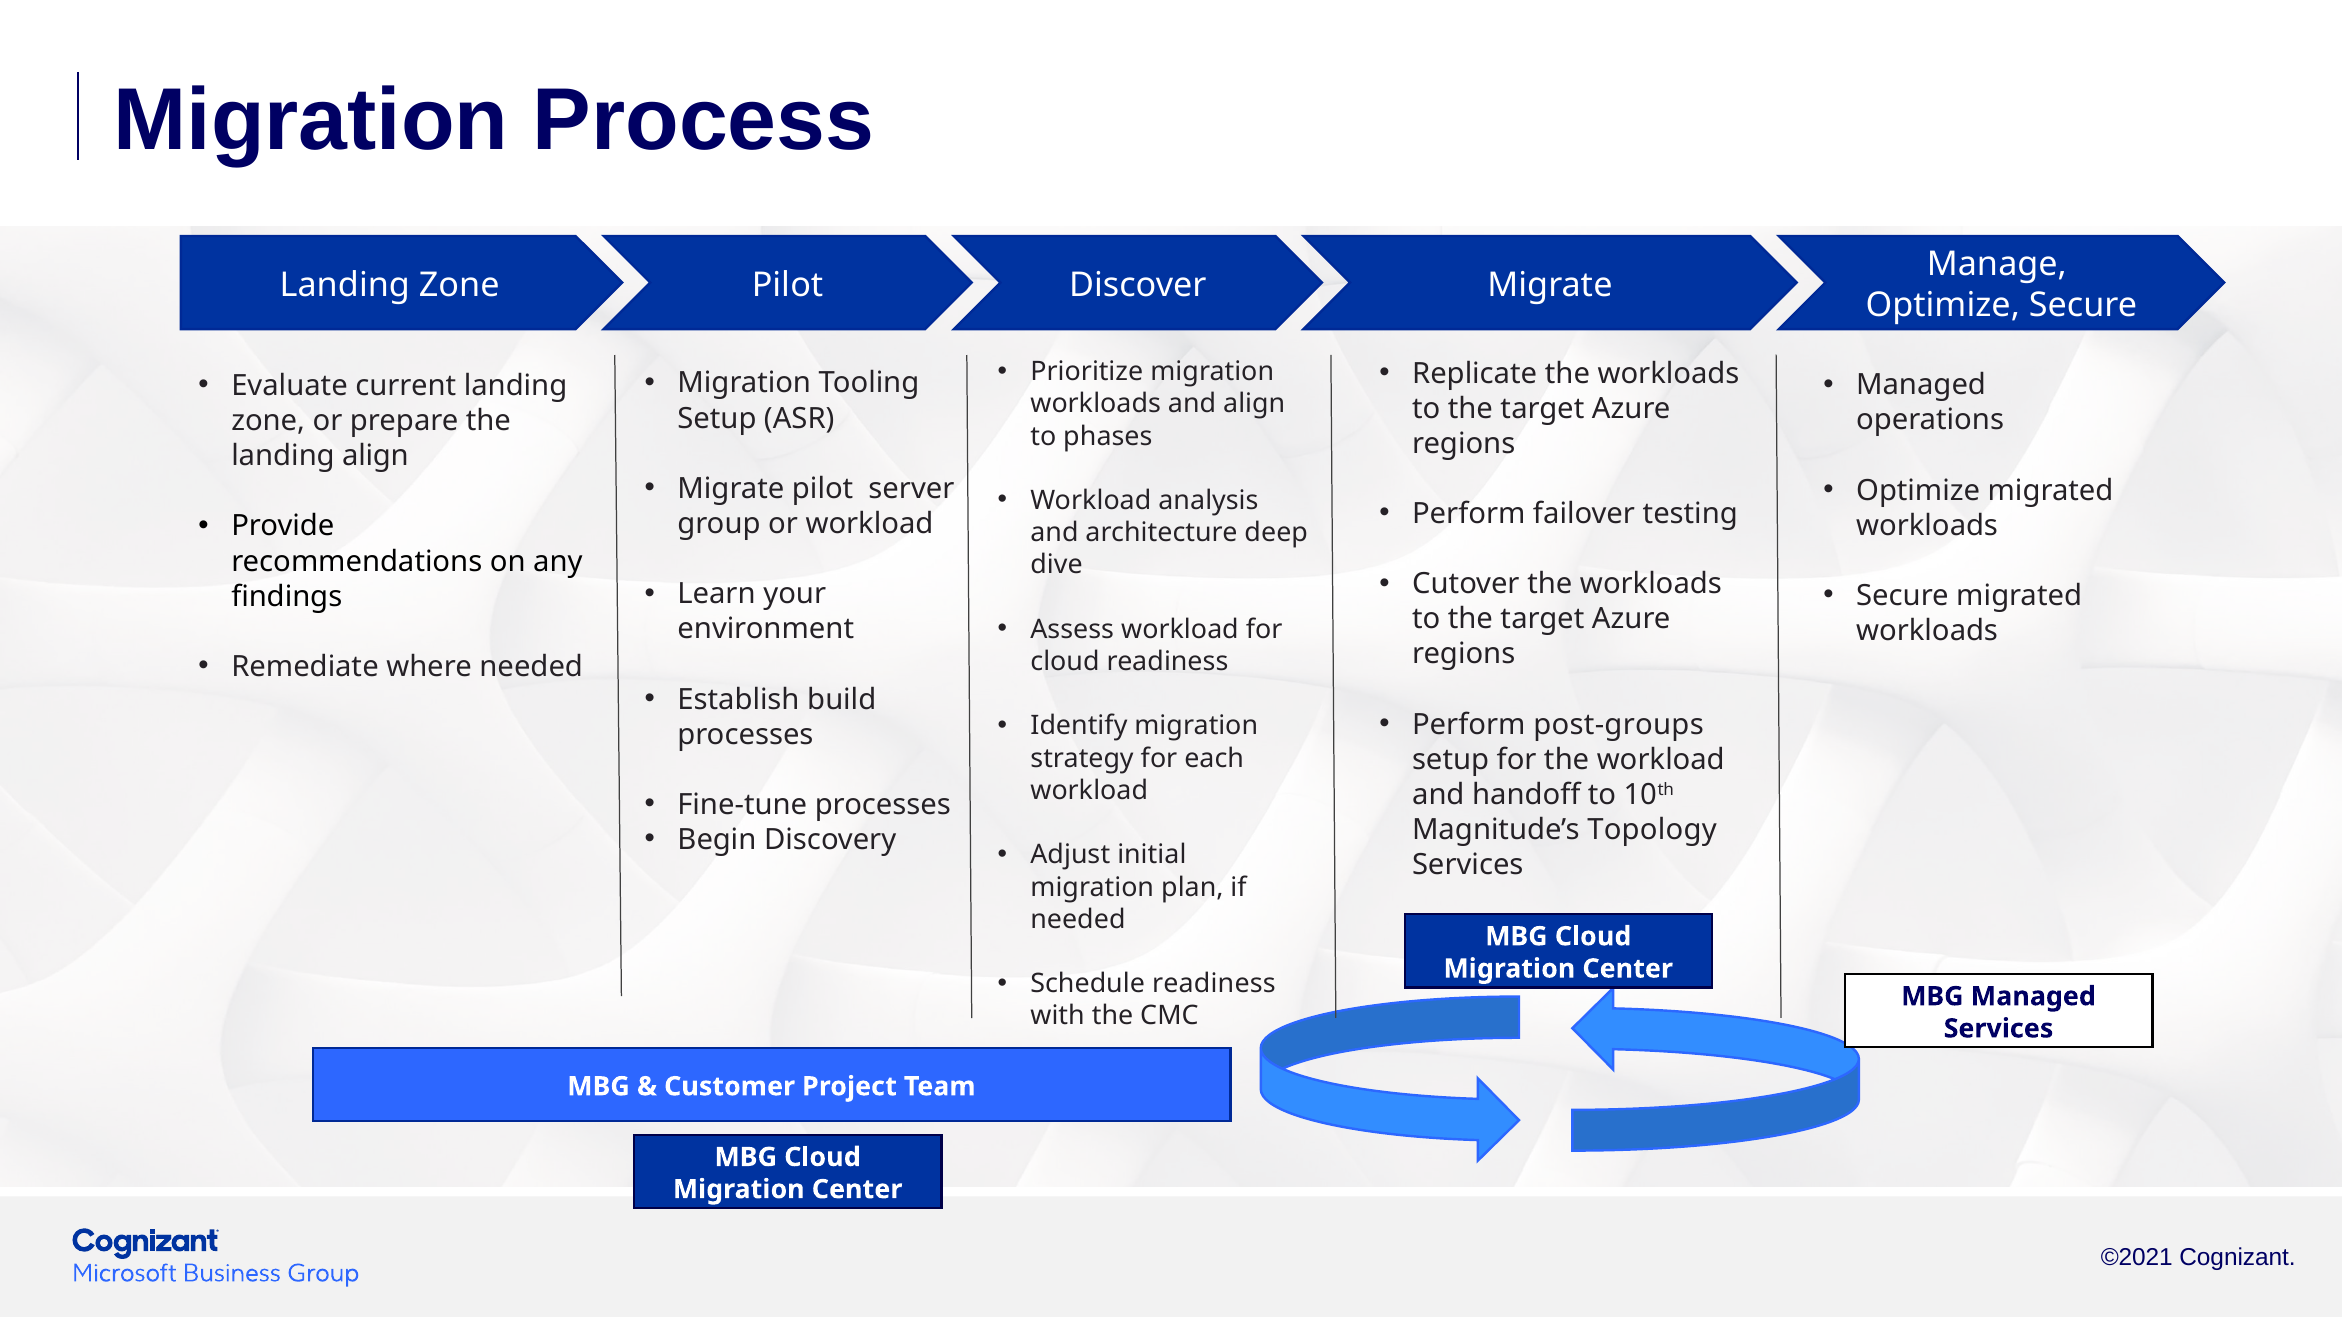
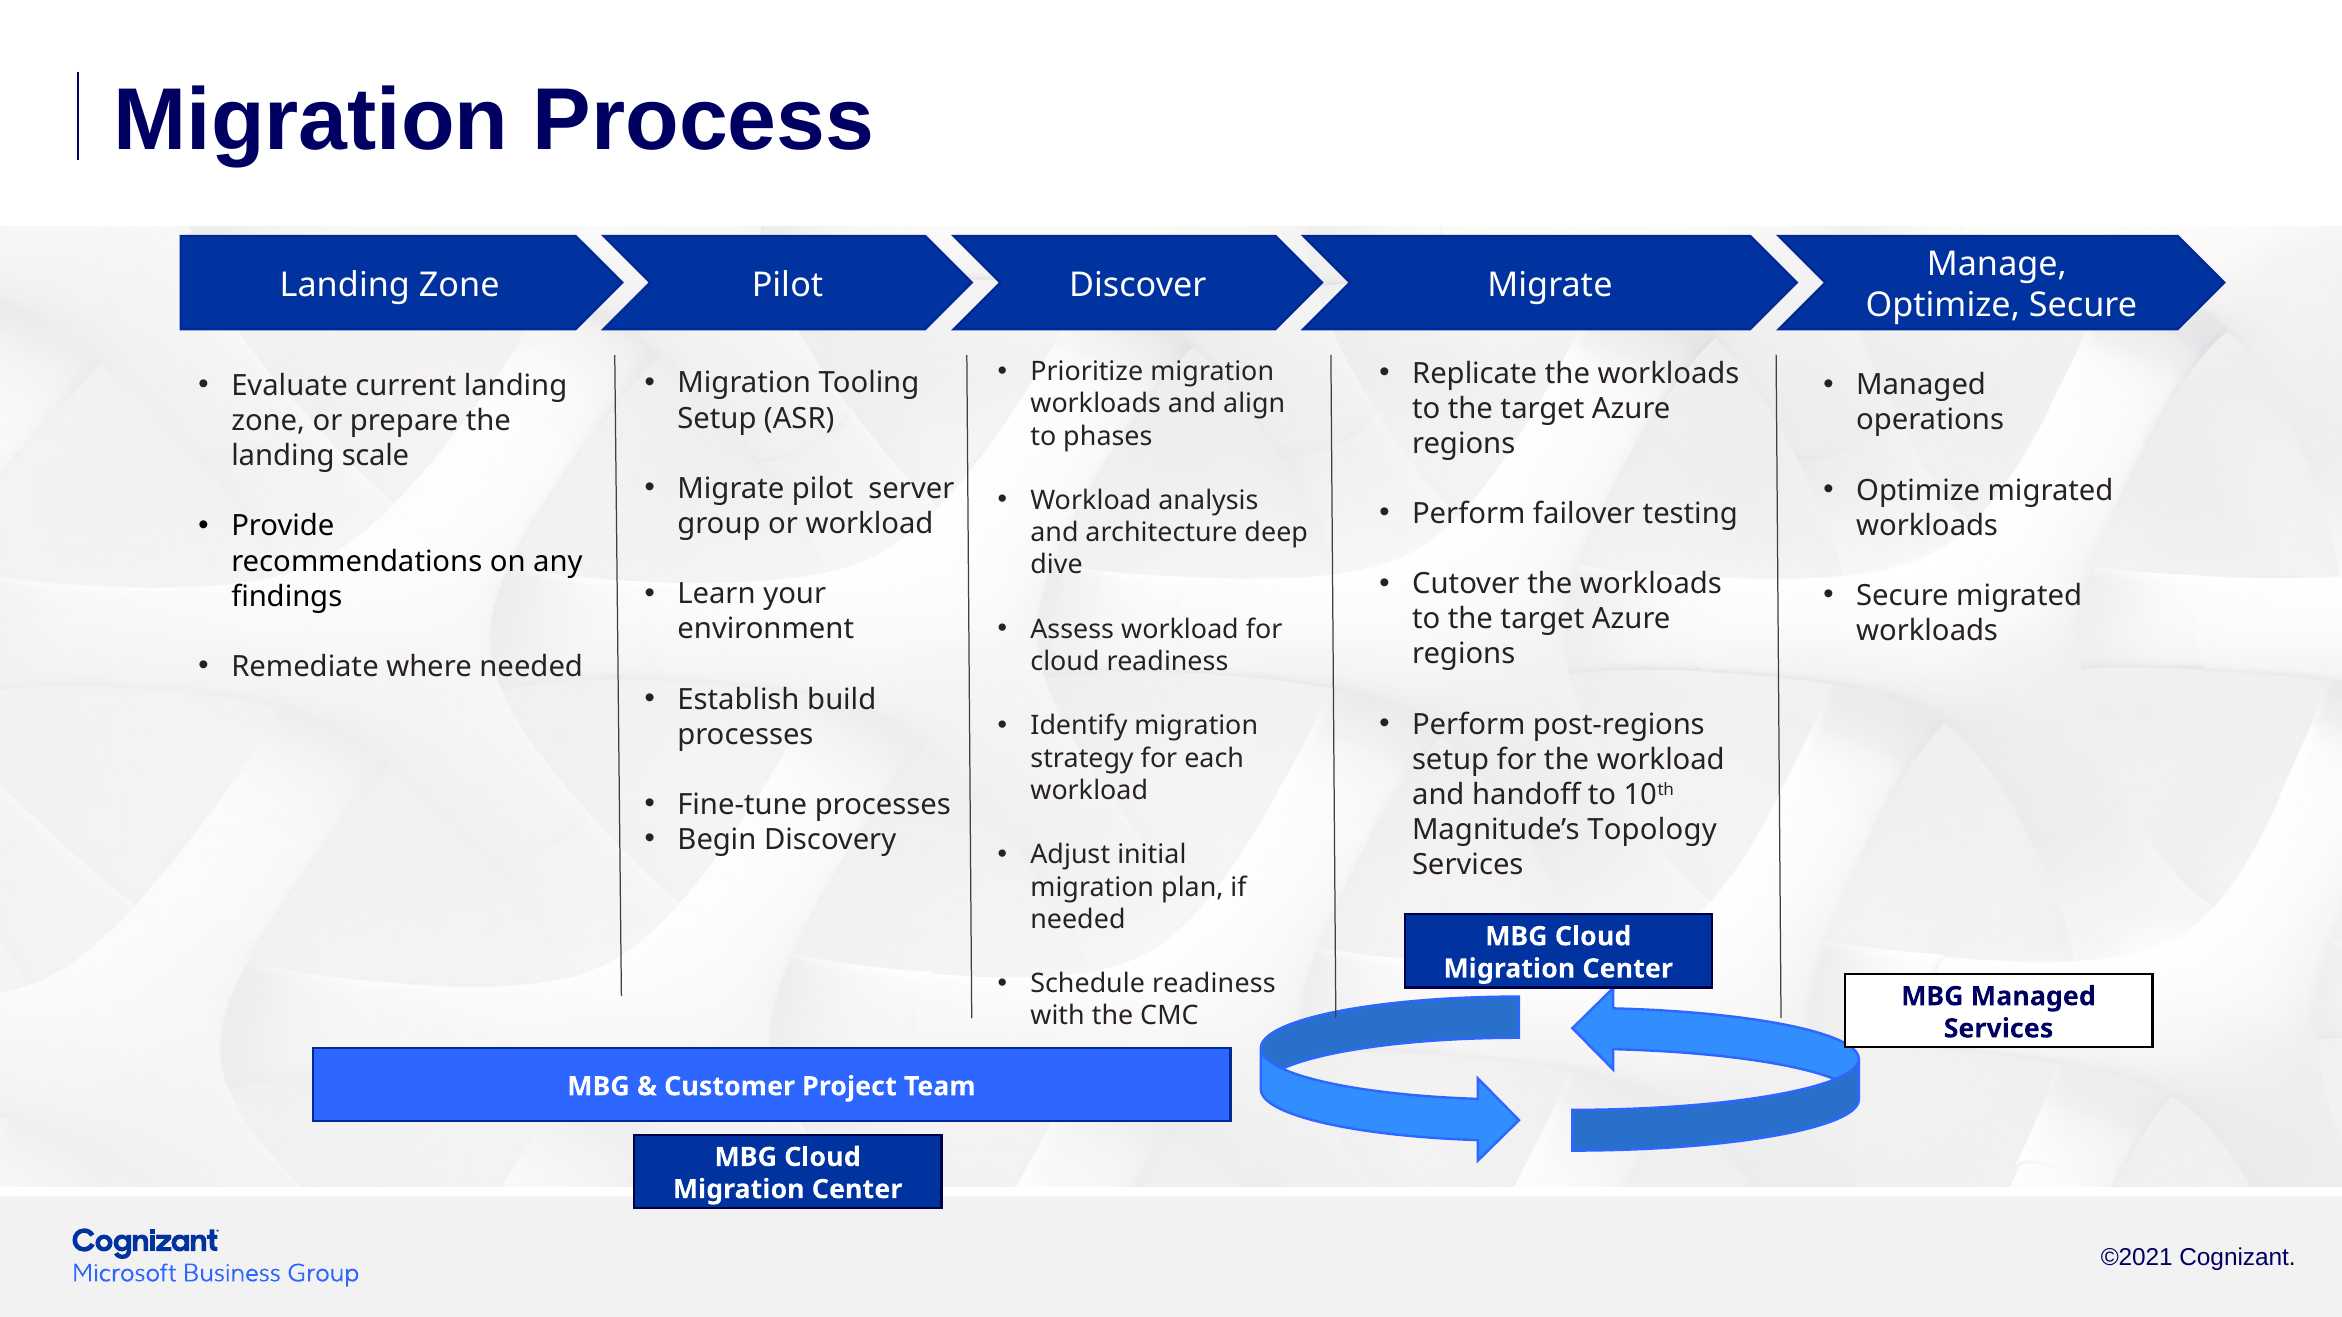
landing align: align -> scale
post-groups: post-groups -> post-regions
